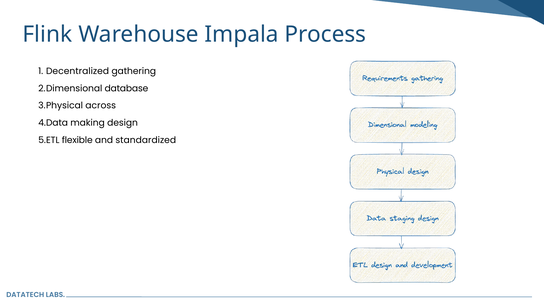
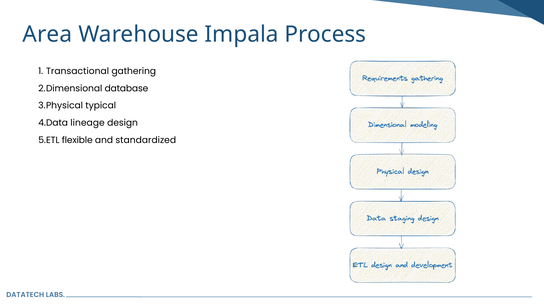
Flink: Flink -> Area
Decentralized: Decentralized -> Transactional
across: across -> typical
making: making -> lineage
